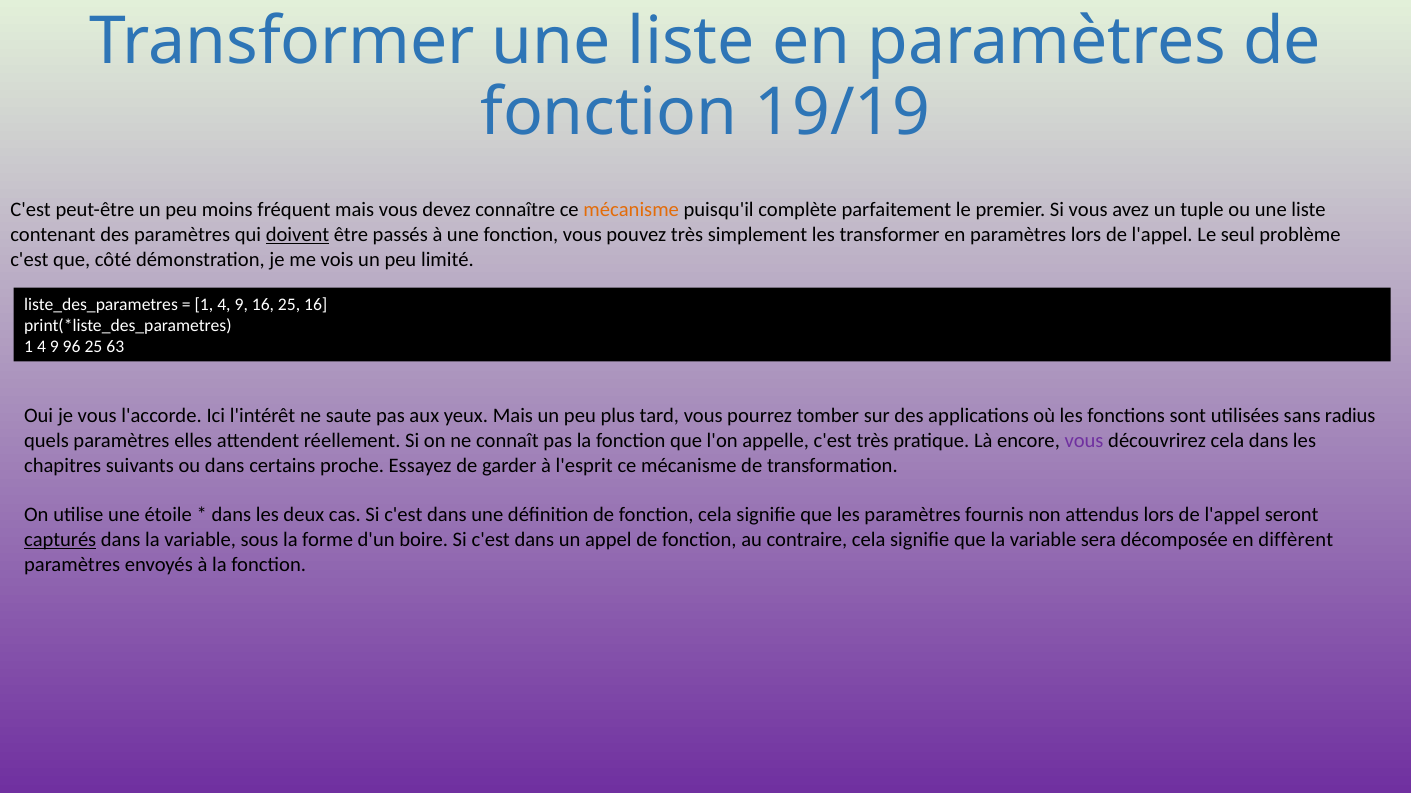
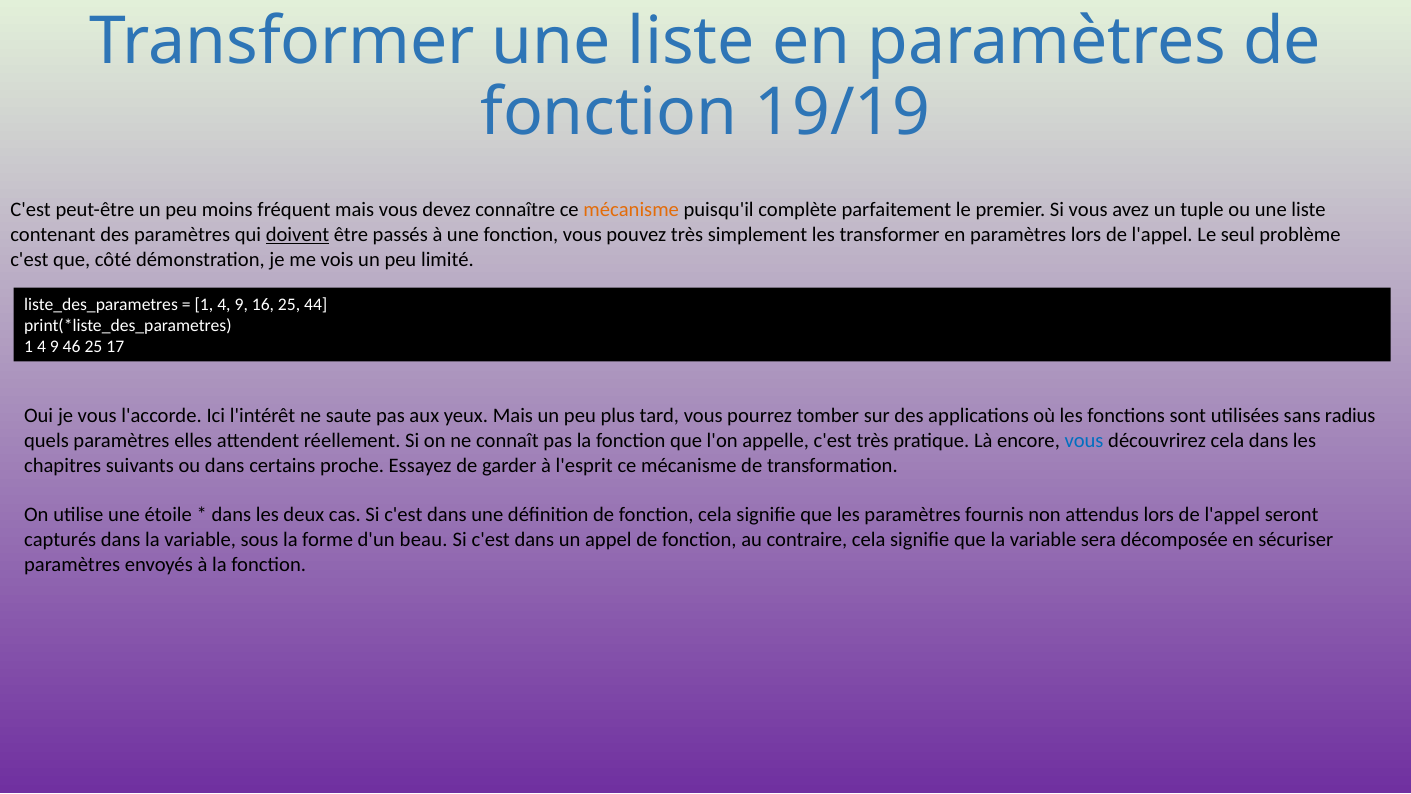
25 16: 16 -> 44
96: 96 -> 46
63: 63 -> 17
vous at (1084, 441) colour: purple -> blue
capturés underline: present -> none
boire: boire -> beau
diffèrent: diffèrent -> sécuriser
